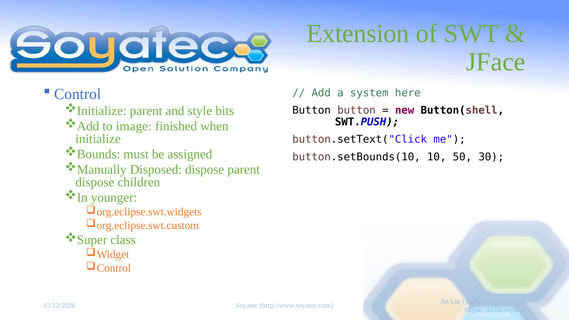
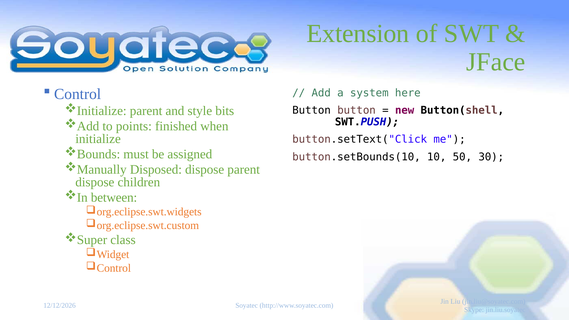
image: image -> points
younger: younger -> between
